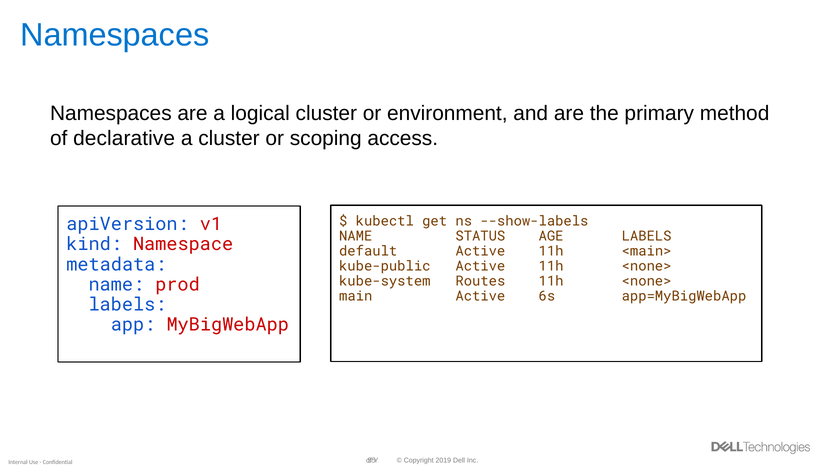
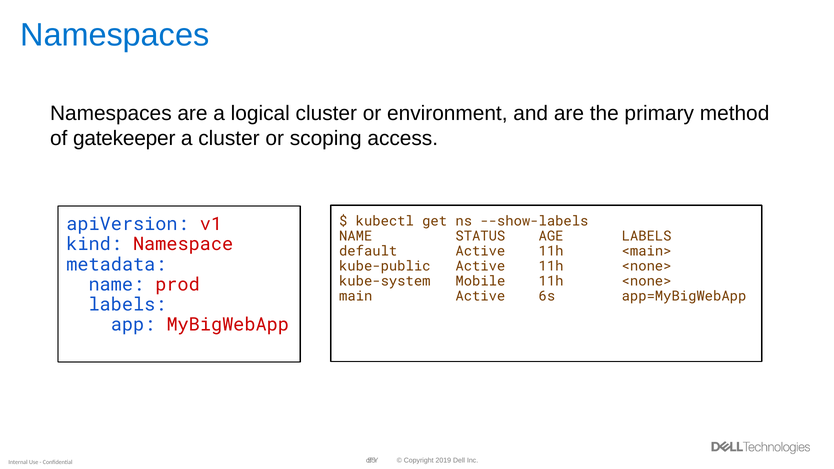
declarative: declarative -> gatekeeper
Routes: Routes -> Mobile
